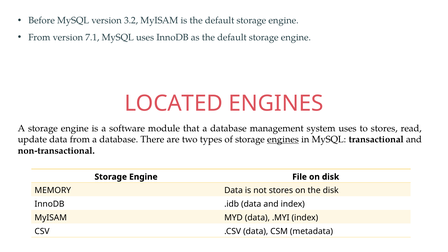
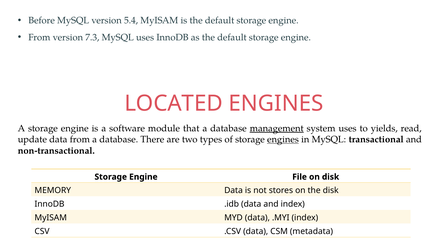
3.2: 3.2 -> 5.4
7.1: 7.1 -> 7.3
management underline: none -> present
to stores: stores -> yields
